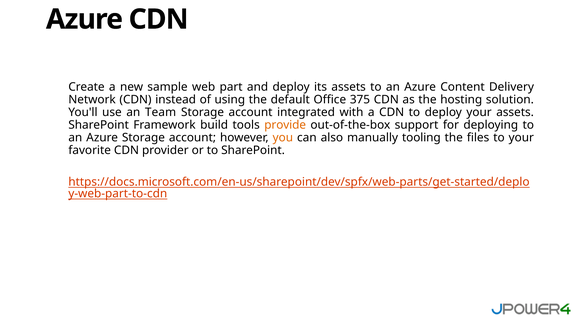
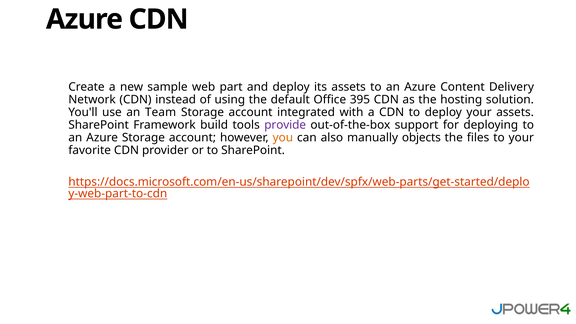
375: 375 -> 395
provide colour: orange -> purple
tooling: tooling -> objects
